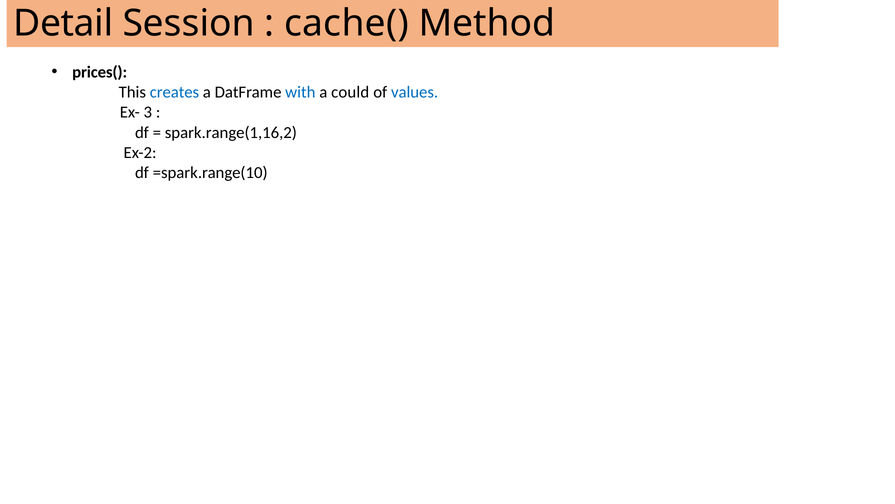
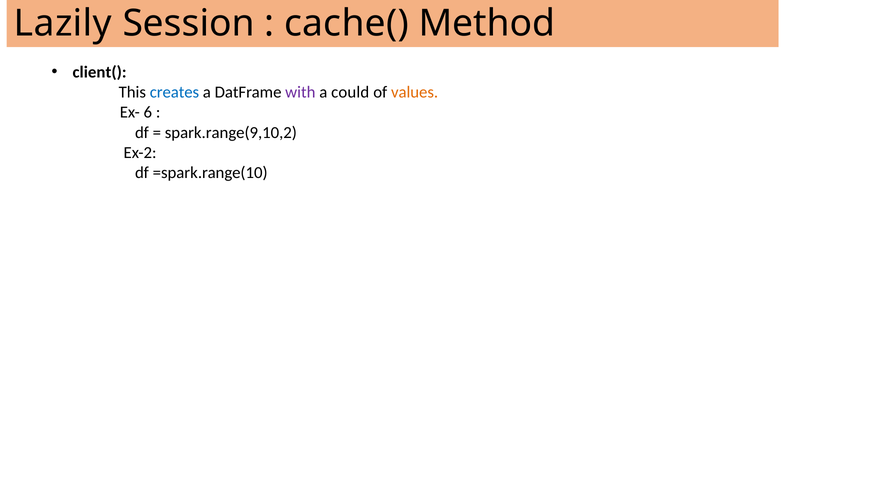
Detail: Detail -> Lazily
prices(: prices( -> client(
with colour: blue -> purple
values colour: blue -> orange
3: 3 -> 6
spark.range(1,16,2: spark.range(1,16,2 -> spark.range(9,10,2
